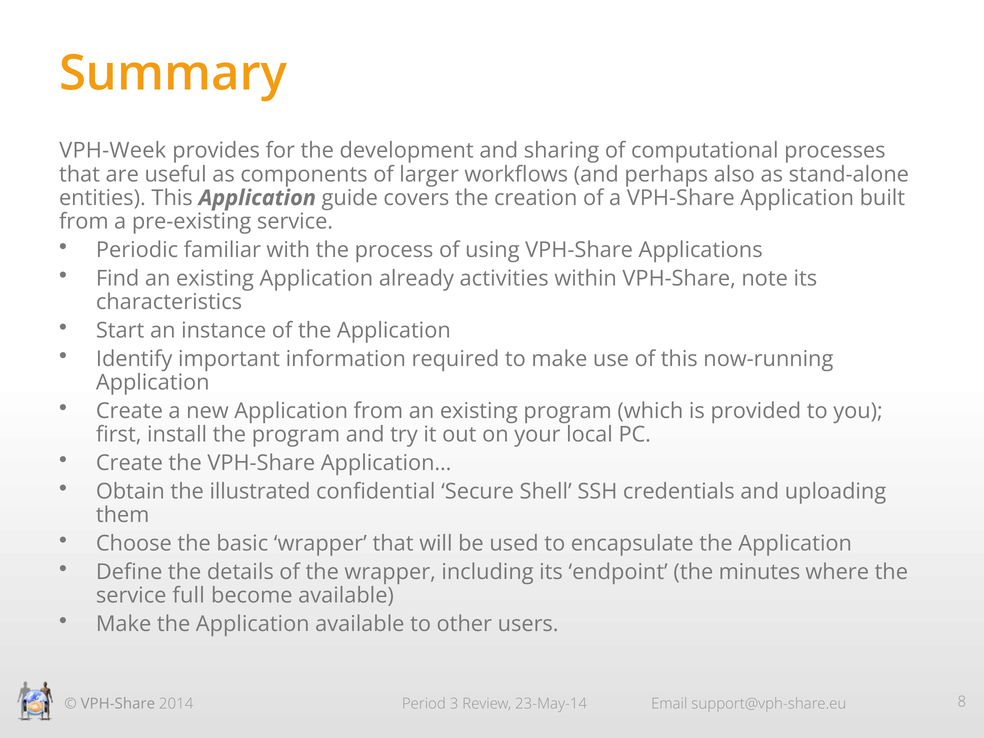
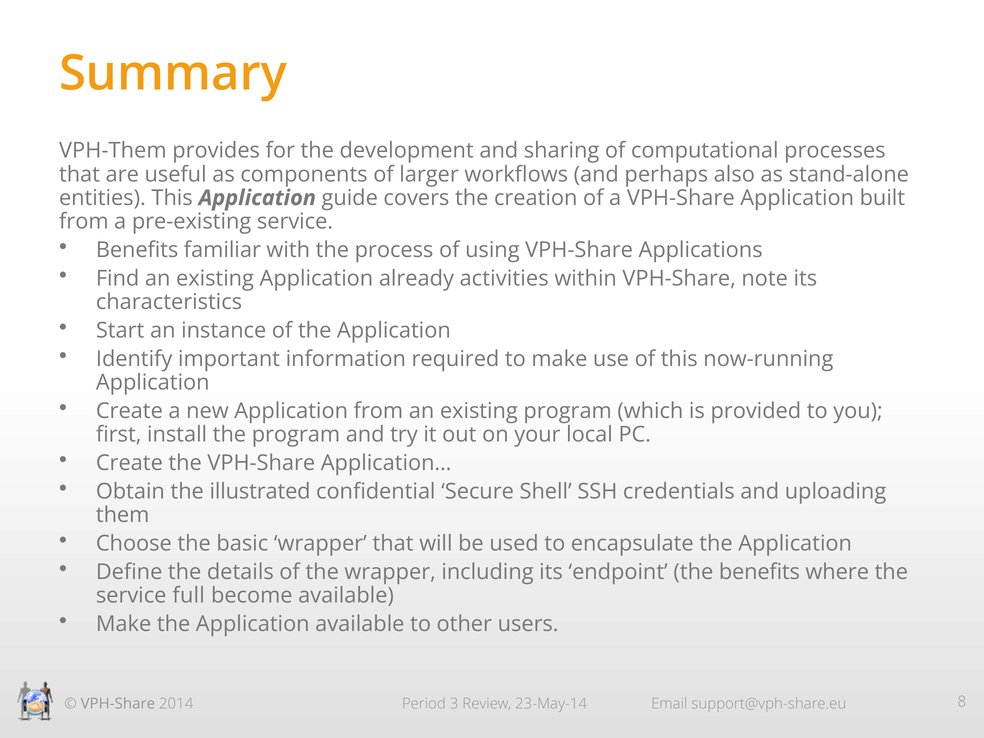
VPH-Week: VPH-Week -> VPH-Them
Periodic at (137, 250): Periodic -> Benefits
the minutes: minutes -> benefits
